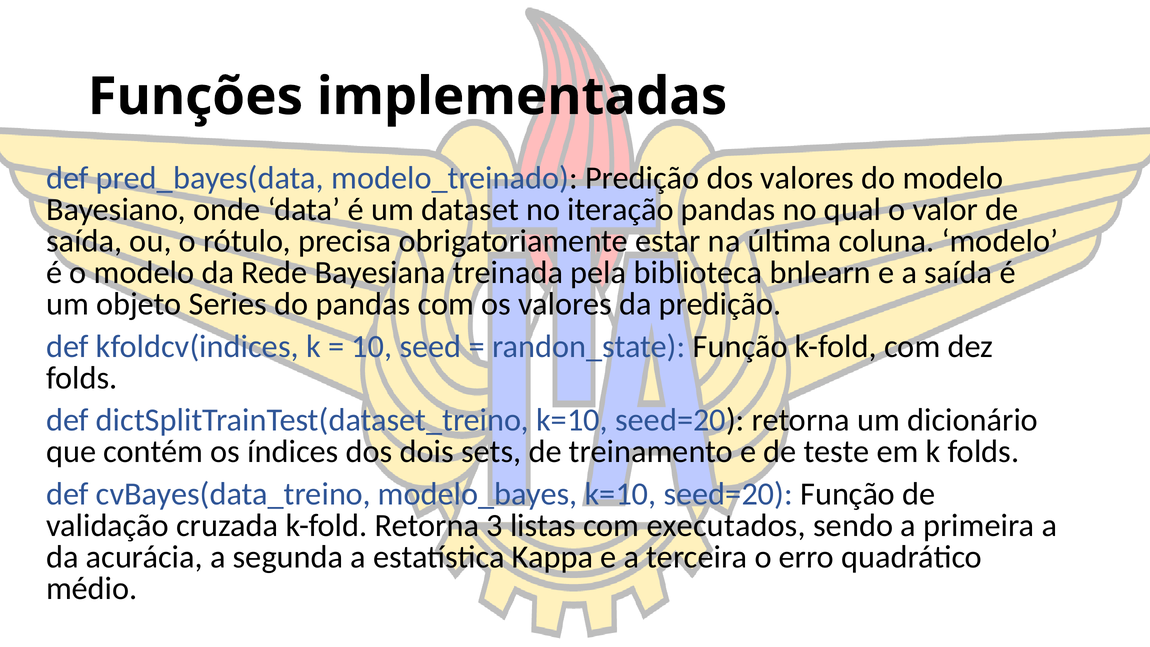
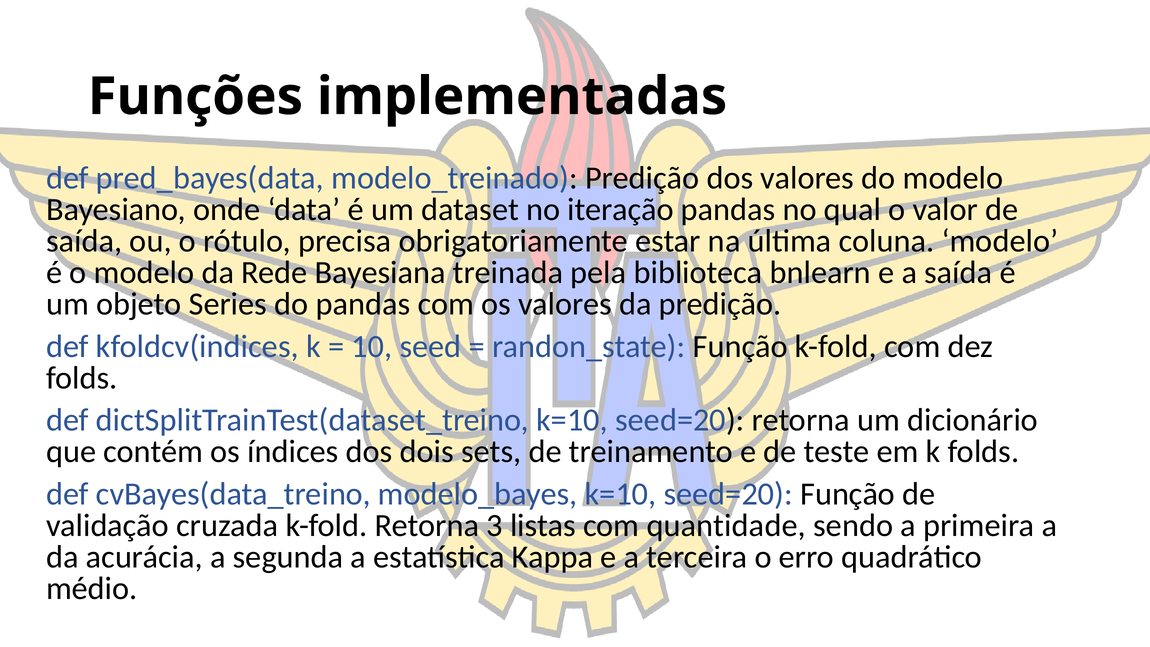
executados: executados -> quantidade
